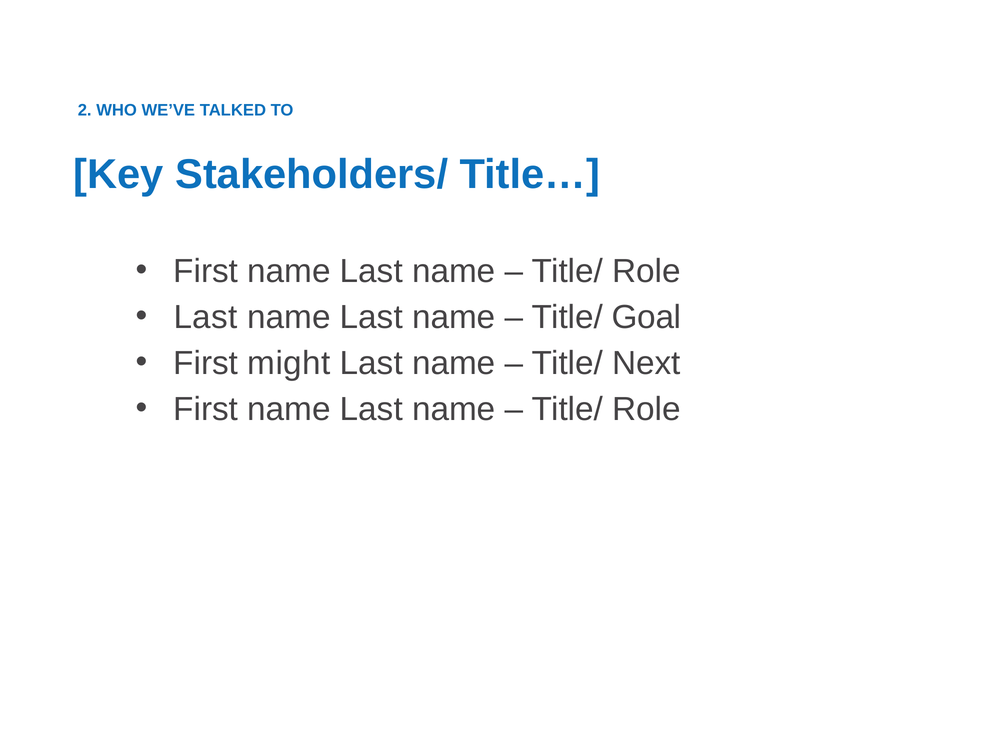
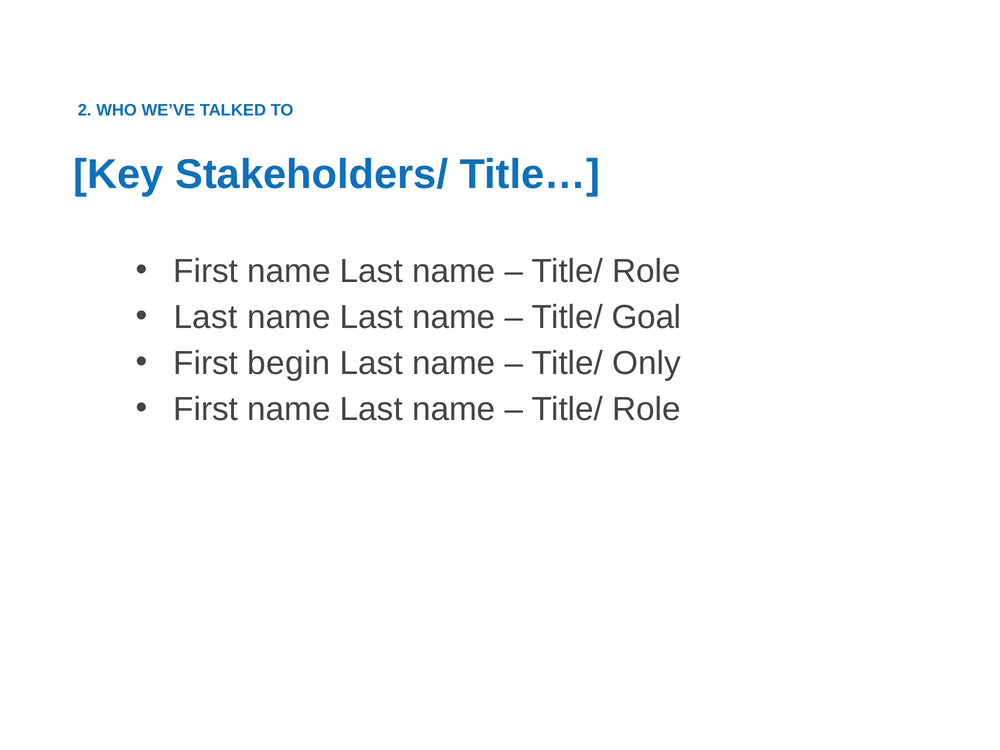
might: might -> begin
Next: Next -> Only
